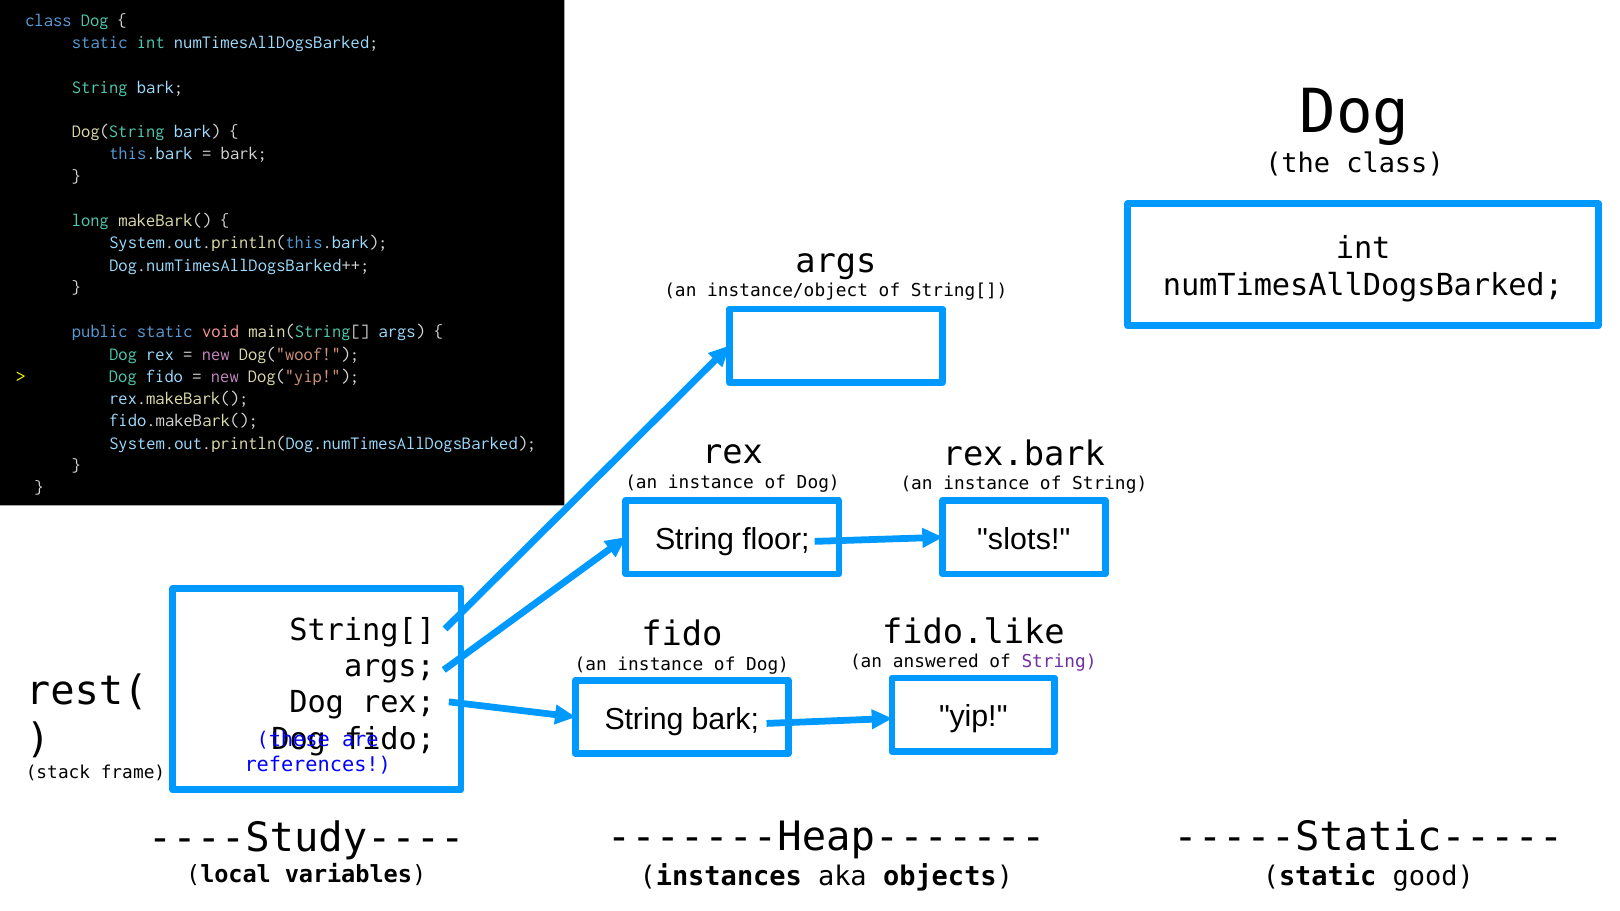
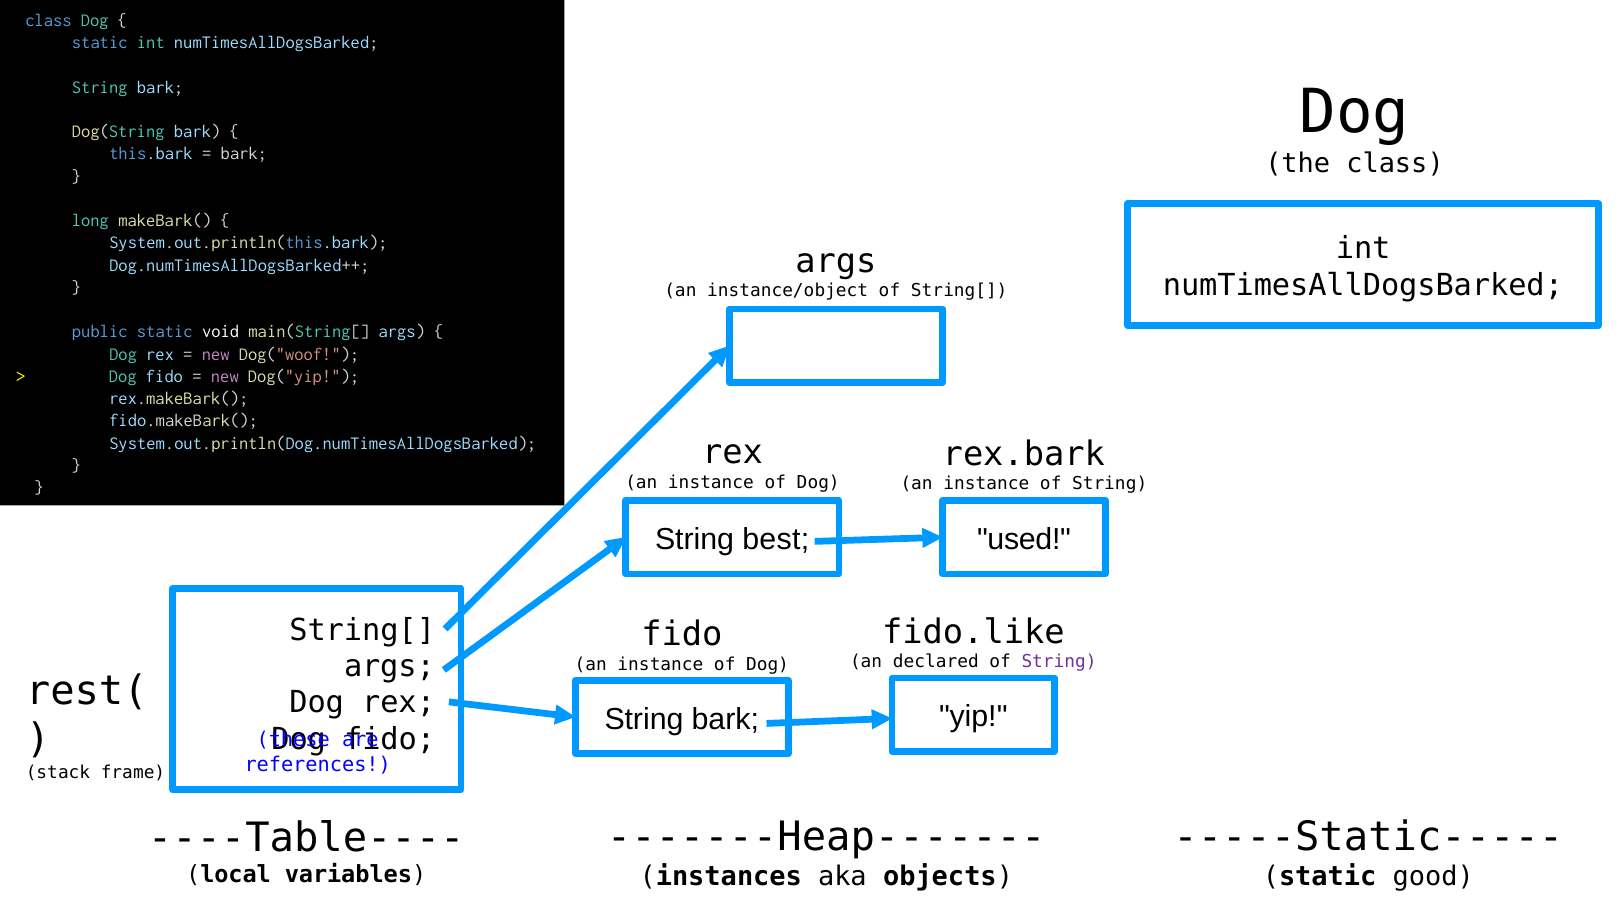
void colour: pink -> white
floor: floor -> best
slots: slots -> used
answered: answered -> declared
----Study----: ----Study---- -> ----Table----
